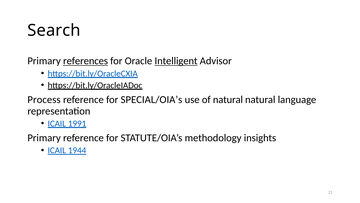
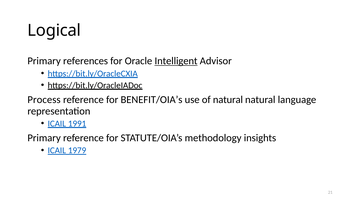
Search: Search -> Logical
references underline: present -> none
SPECIAL/OIA’s: SPECIAL/OIA’s -> BENEFIT/OIA’s
1944: 1944 -> 1979
